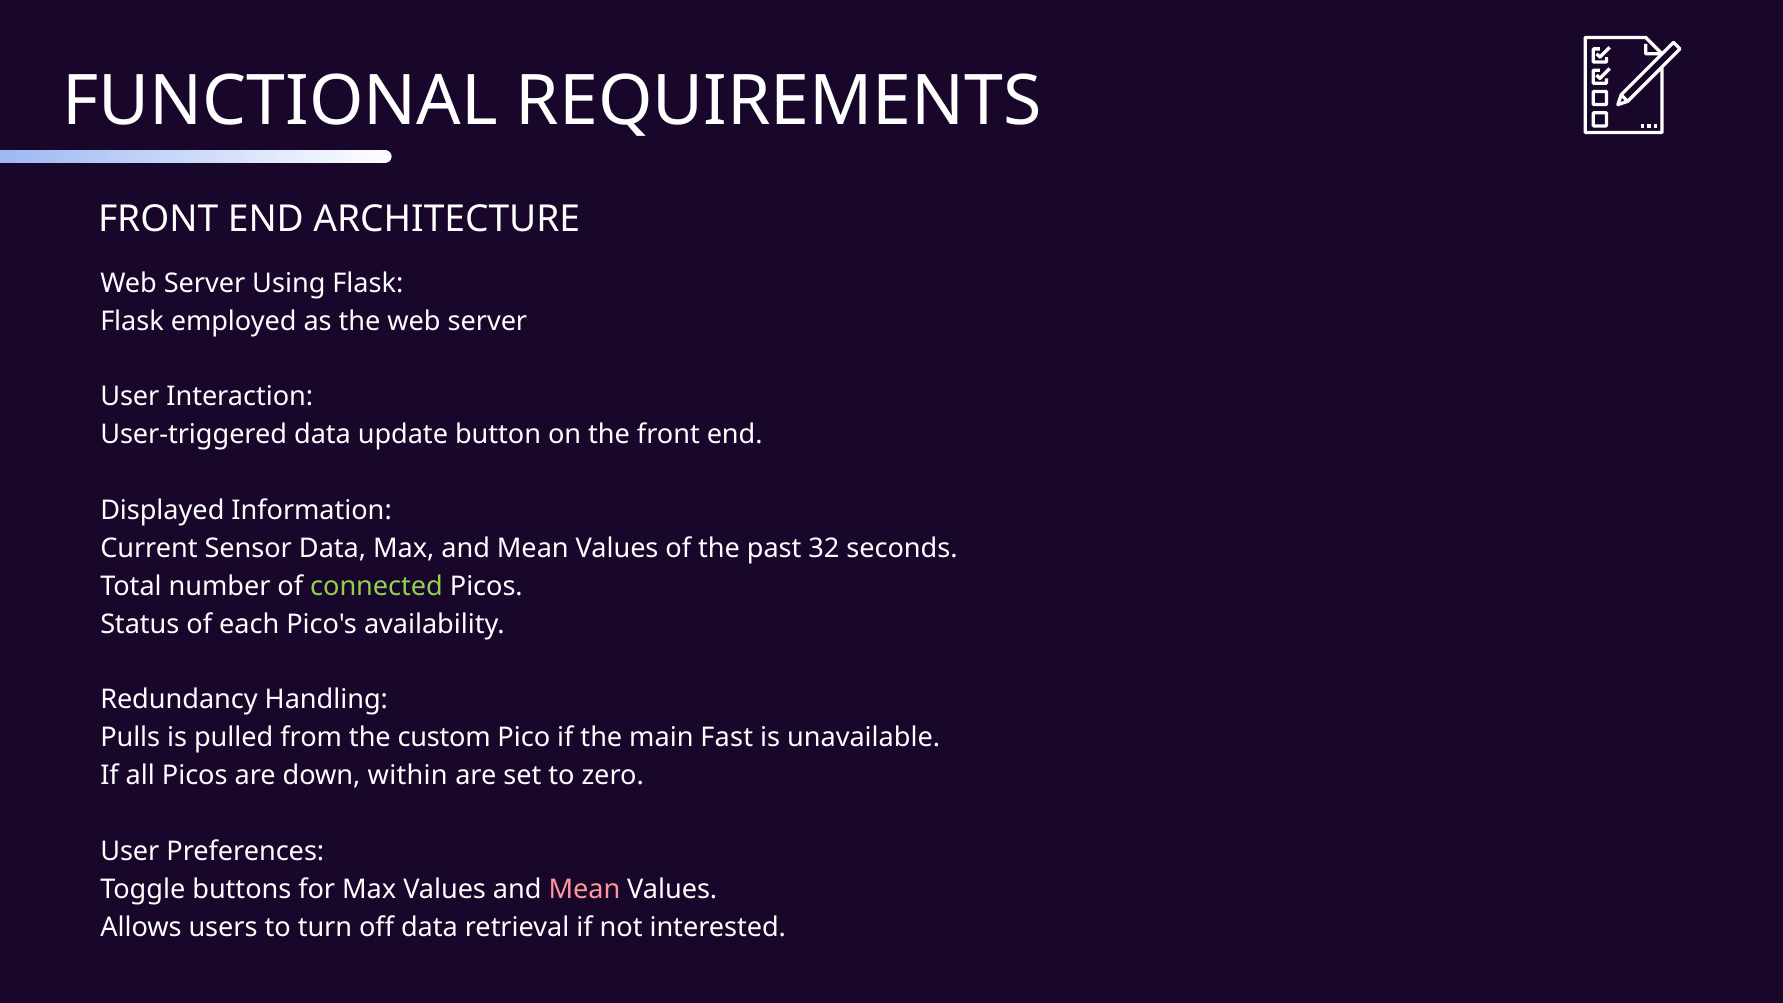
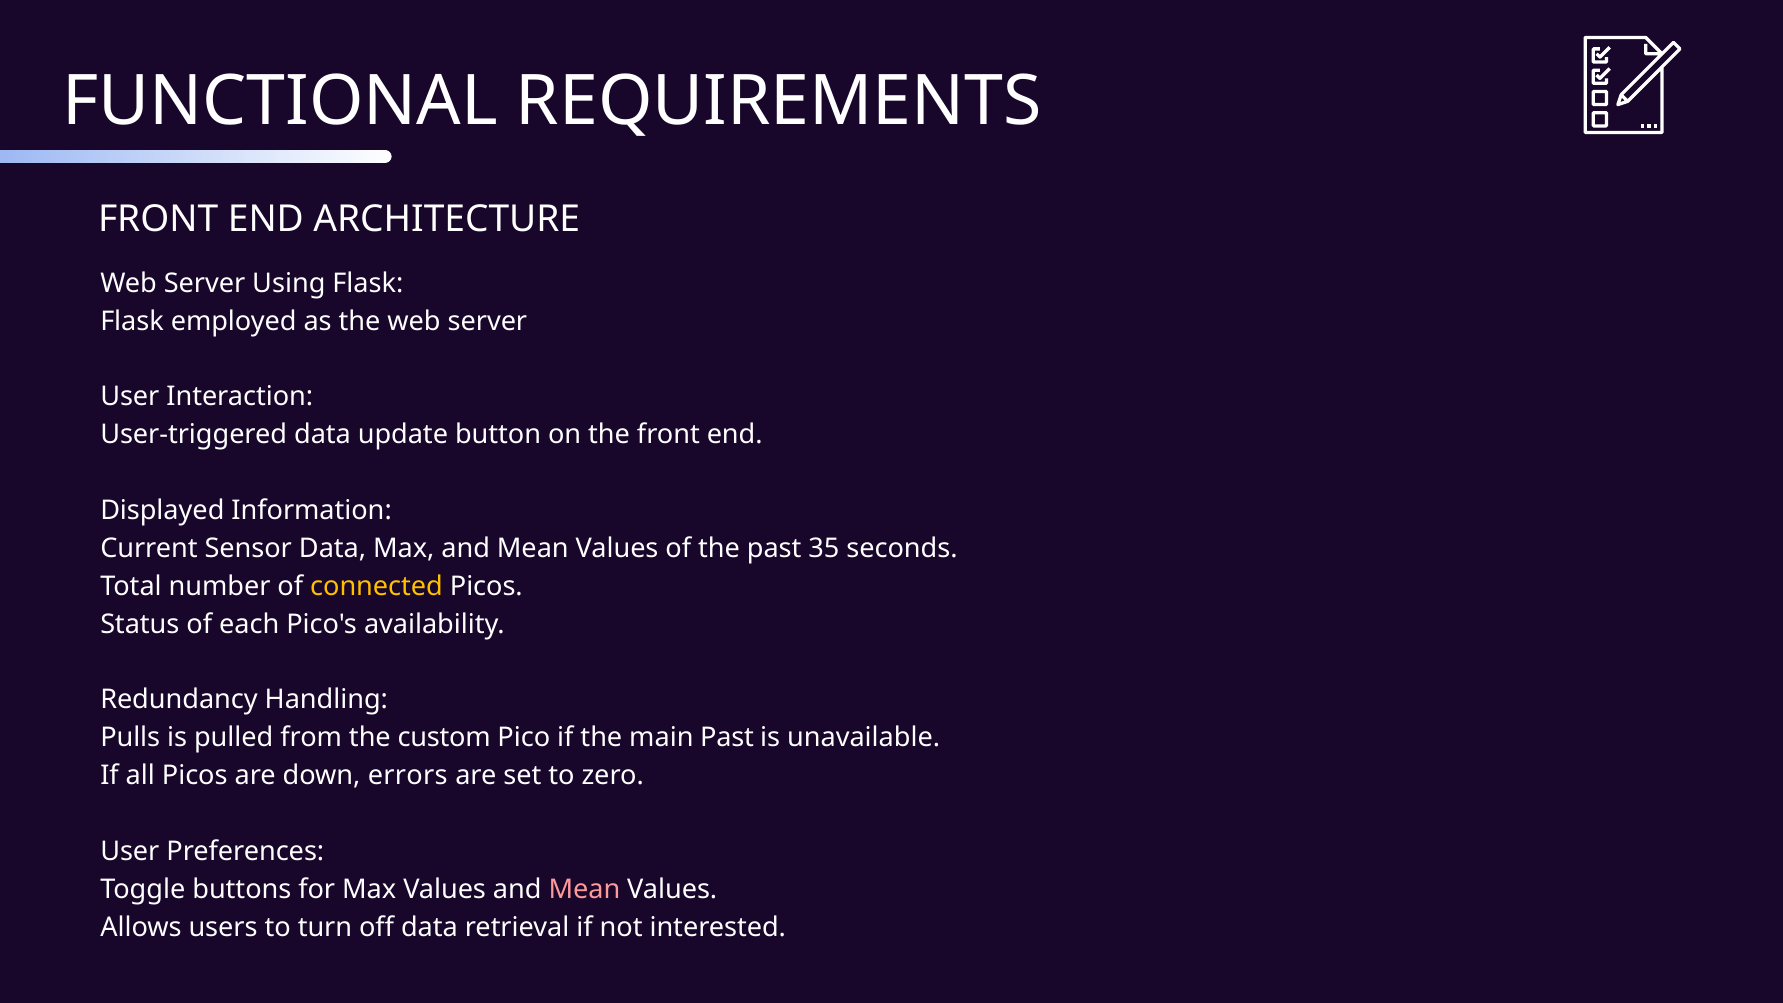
32: 32 -> 35
connected colour: light green -> yellow
main Fast: Fast -> Past
within: within -> errors
